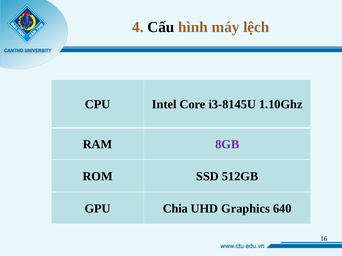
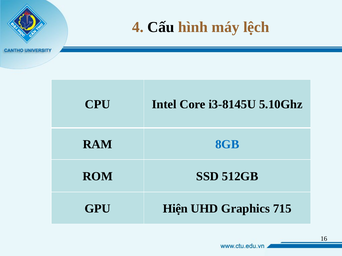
1.10Ghz: 1.10Ghz -> 5.10Ghz
8GB colour: purple -> blue
Chia: Chia -> Hiện
640: 640 -> 715
